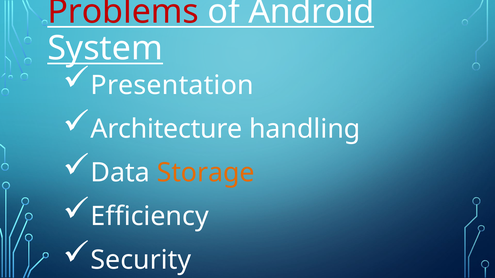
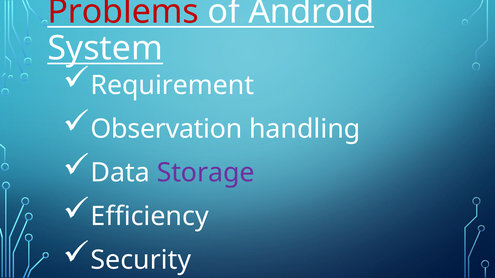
Presentation: Presentation -> Requirement
Architecture: Architecture -> Observation
Storage colour: orange -> purple
